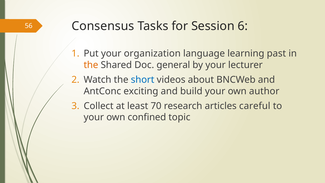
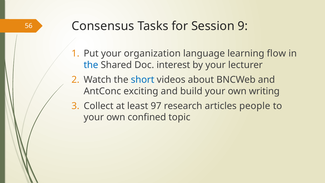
6: 6 -> 9
past: past -> flow
the at (91, 65) colour: orange -> blue
general: general -> interest
author: author -> writing
70: 70 -> 97
careful: careful -> people
